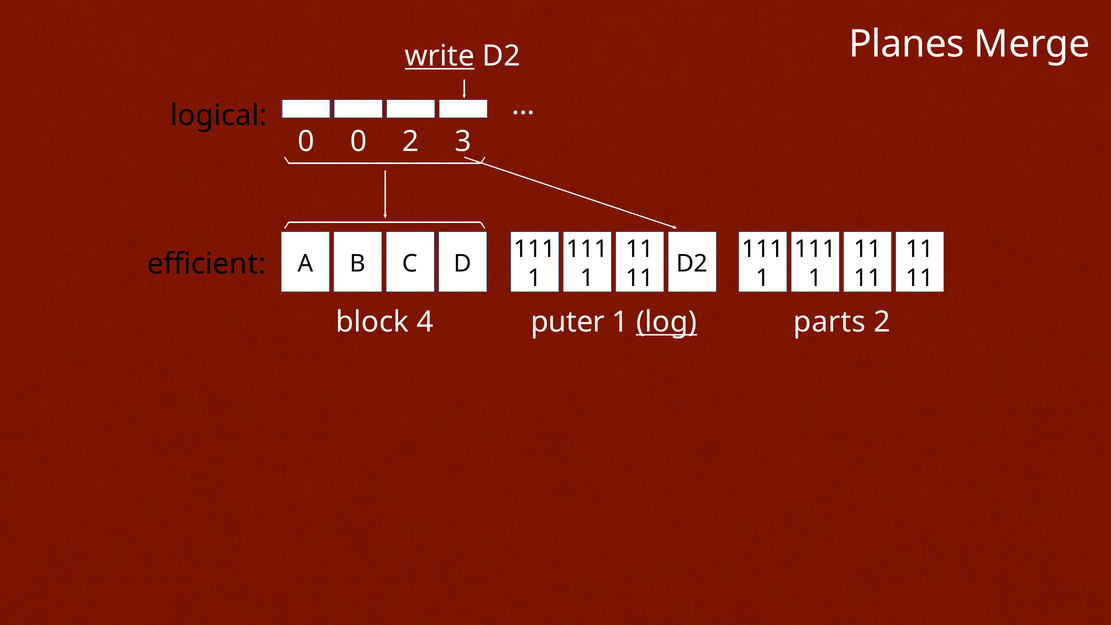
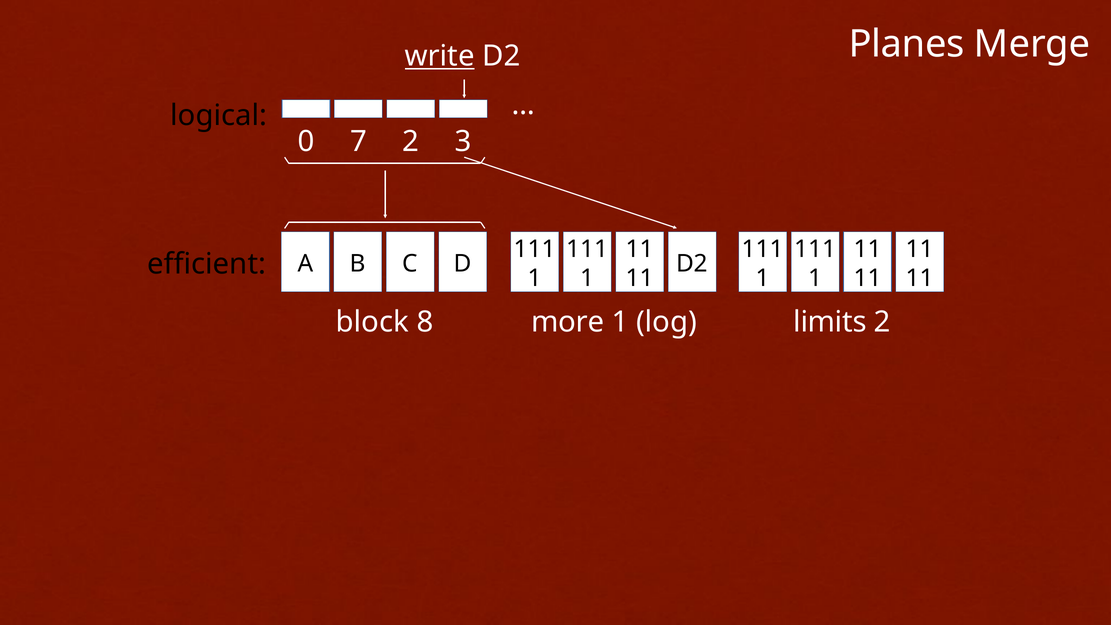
0 0: 0 -> 7
4: 4 -> 8
puter: puter -> more
log underline: present -> none
parts: parts -> limits
